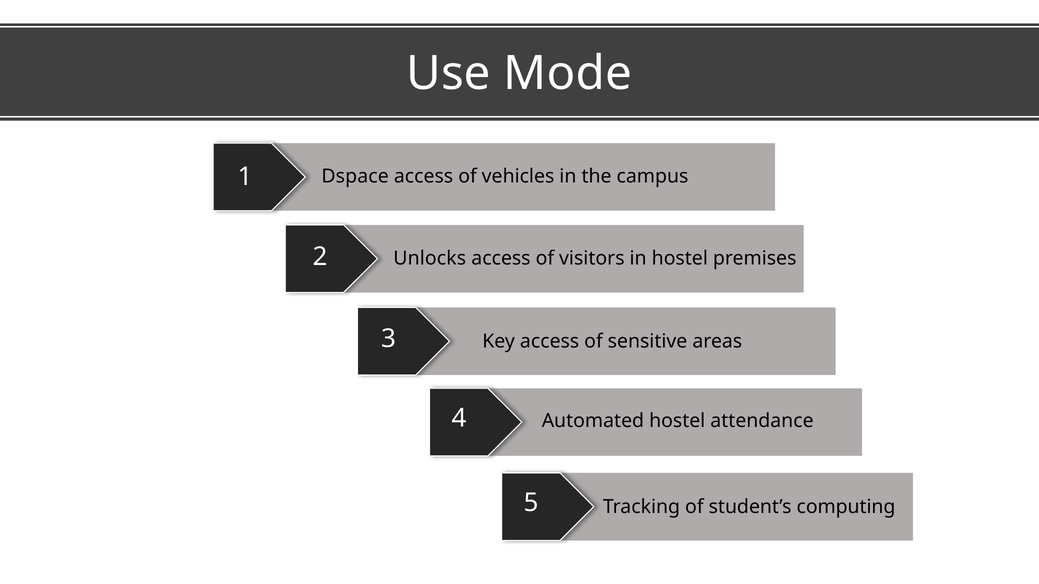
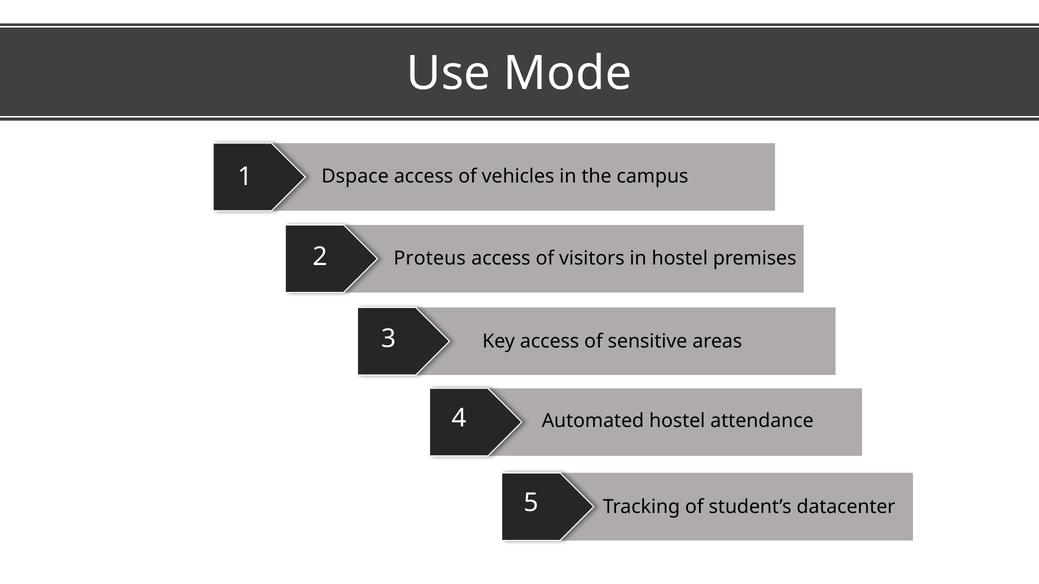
Unlocks: Unlocks -> Proteus
computing: computing -> datacenter
